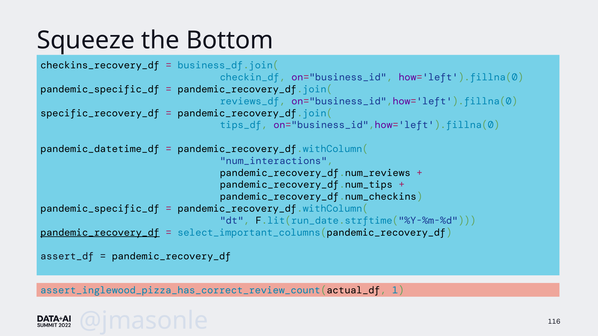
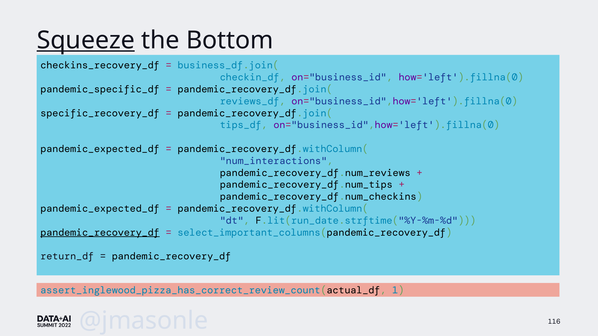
Squeeze underline: none -> present
pandemic_datetime_df at (100, 149): pandemic_datetime_df -> pandemic_expected_df
pandemic_specific_df at (100, 209): pandemic_specific_df -> pandemic_expected_df
assert_df: assert_df -> return_df
